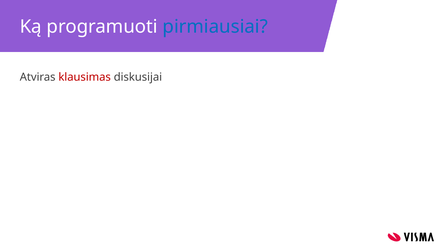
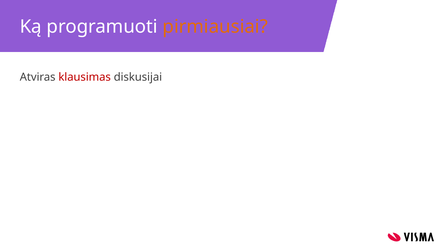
pirmiausiai colour: blue -> orange
